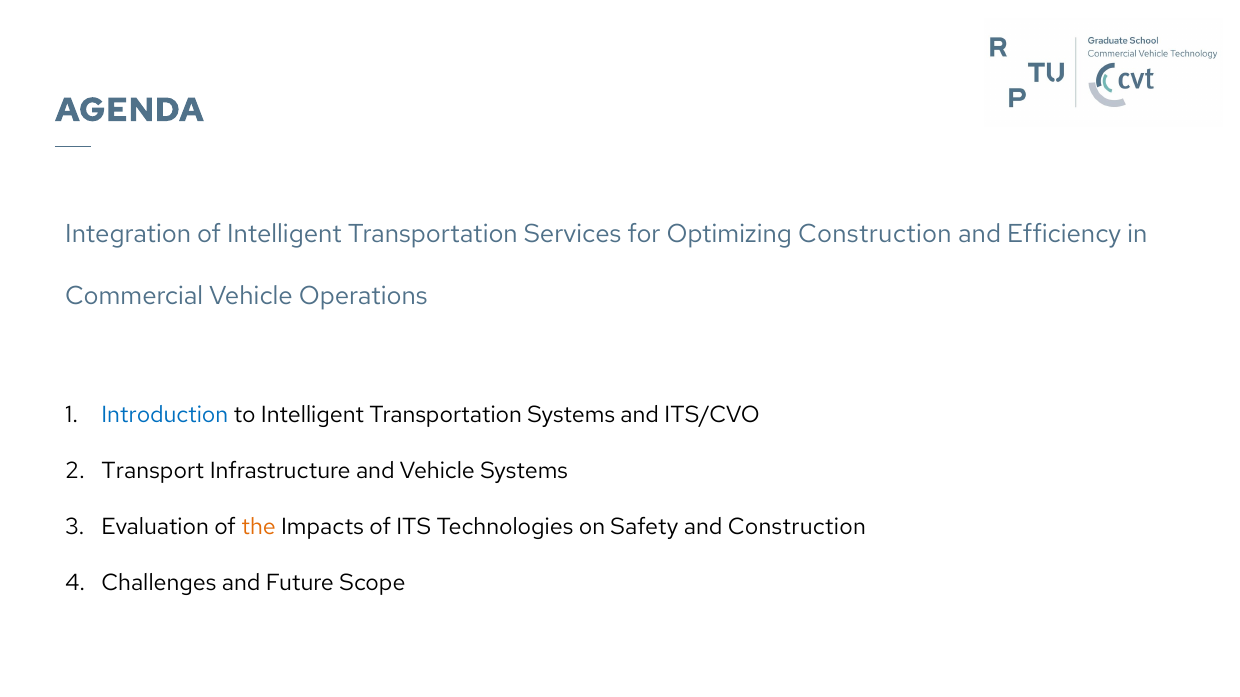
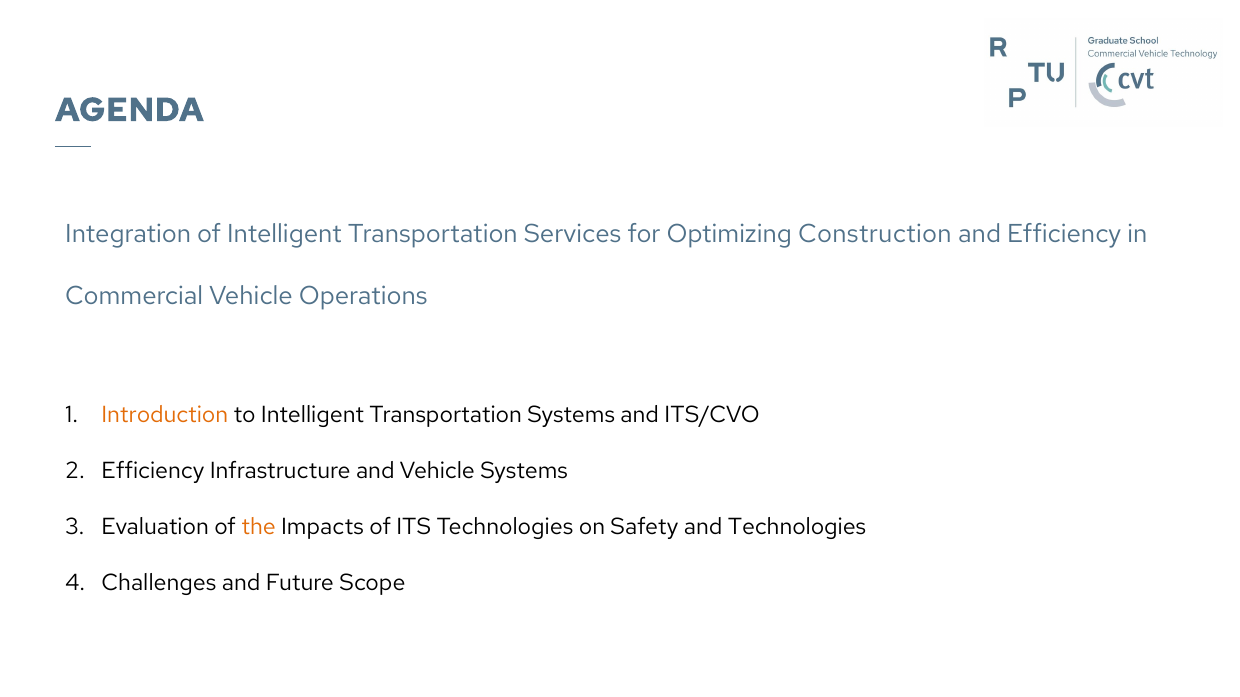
Introduction colour: blue -> orange
Transport at (153, 471): Transport -> Efficiency
and Construction: Construction -> Technologies
